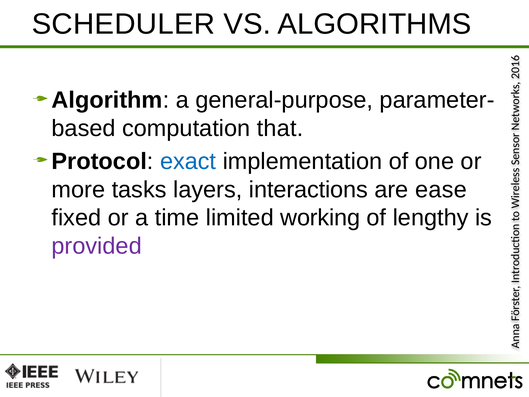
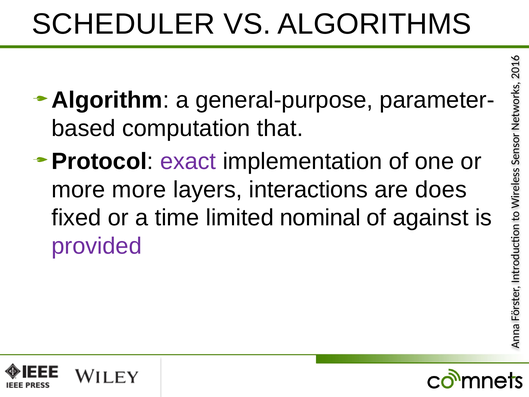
exact colour: blue -> purple
more tasks: tasks -> more
ease: ease -> does
working: working -> nominal
lengthy: lengthy -> against
